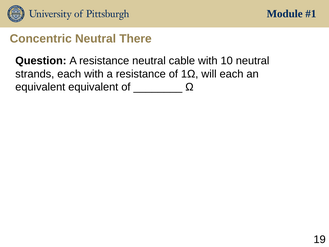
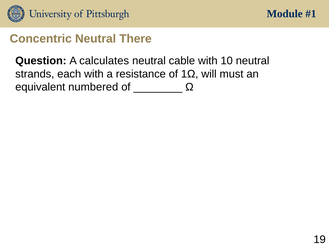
Question A resistance: resistance -> calculates
will each: each -> must
equivalent equivalent: equivalent -> numbered
